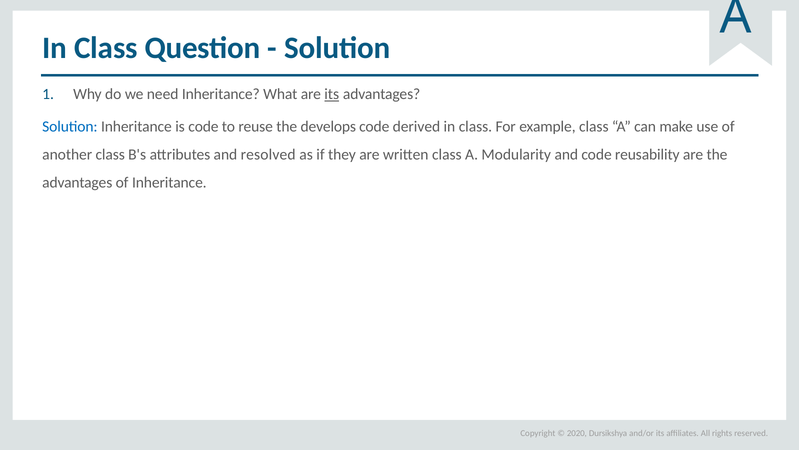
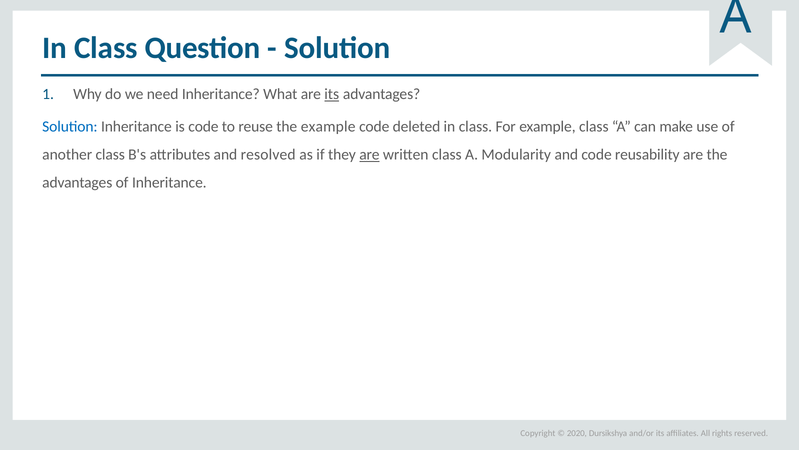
the develops: develops -> example
derived: derived -> deleted
are at (369, 154) underline: none -> present
